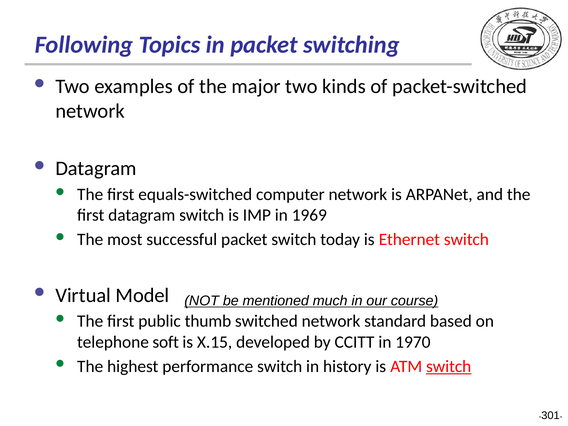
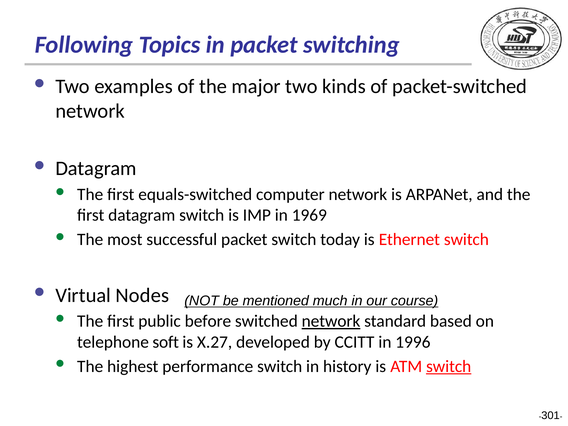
Model: Model -> Nodes
thumb: thumb -> before
network at (331, 321) underline: none -> present
X.15: X.15 -> X.27
1970: 1970 -> 1996
